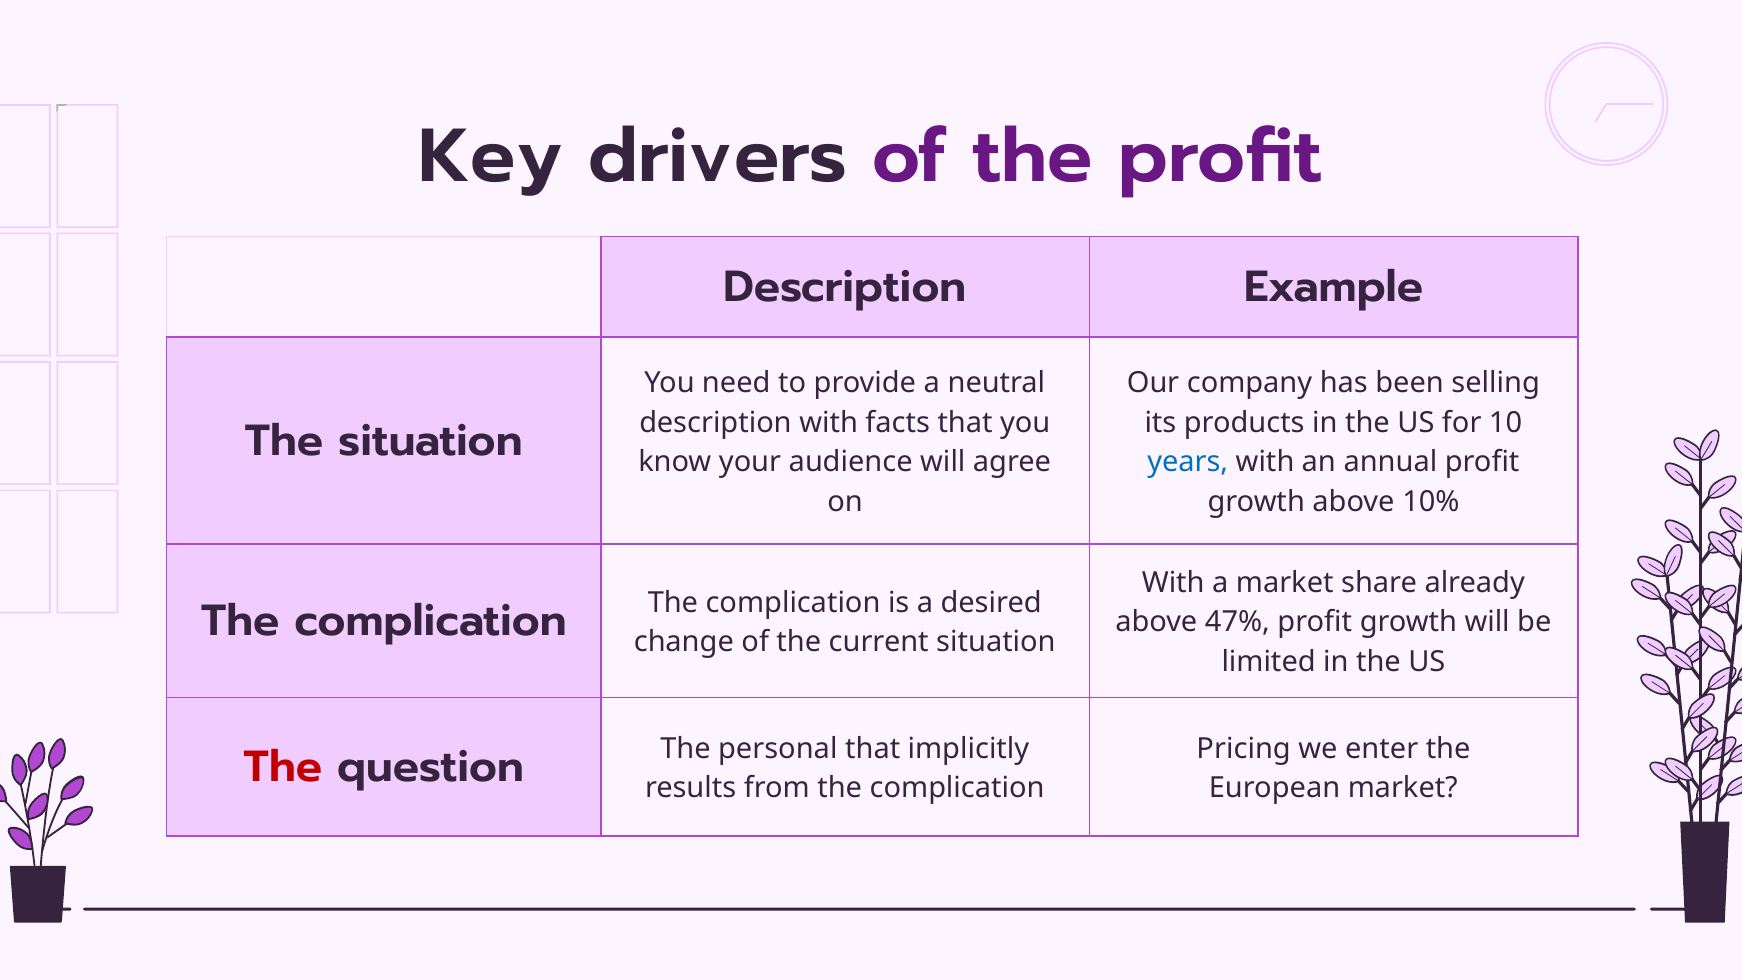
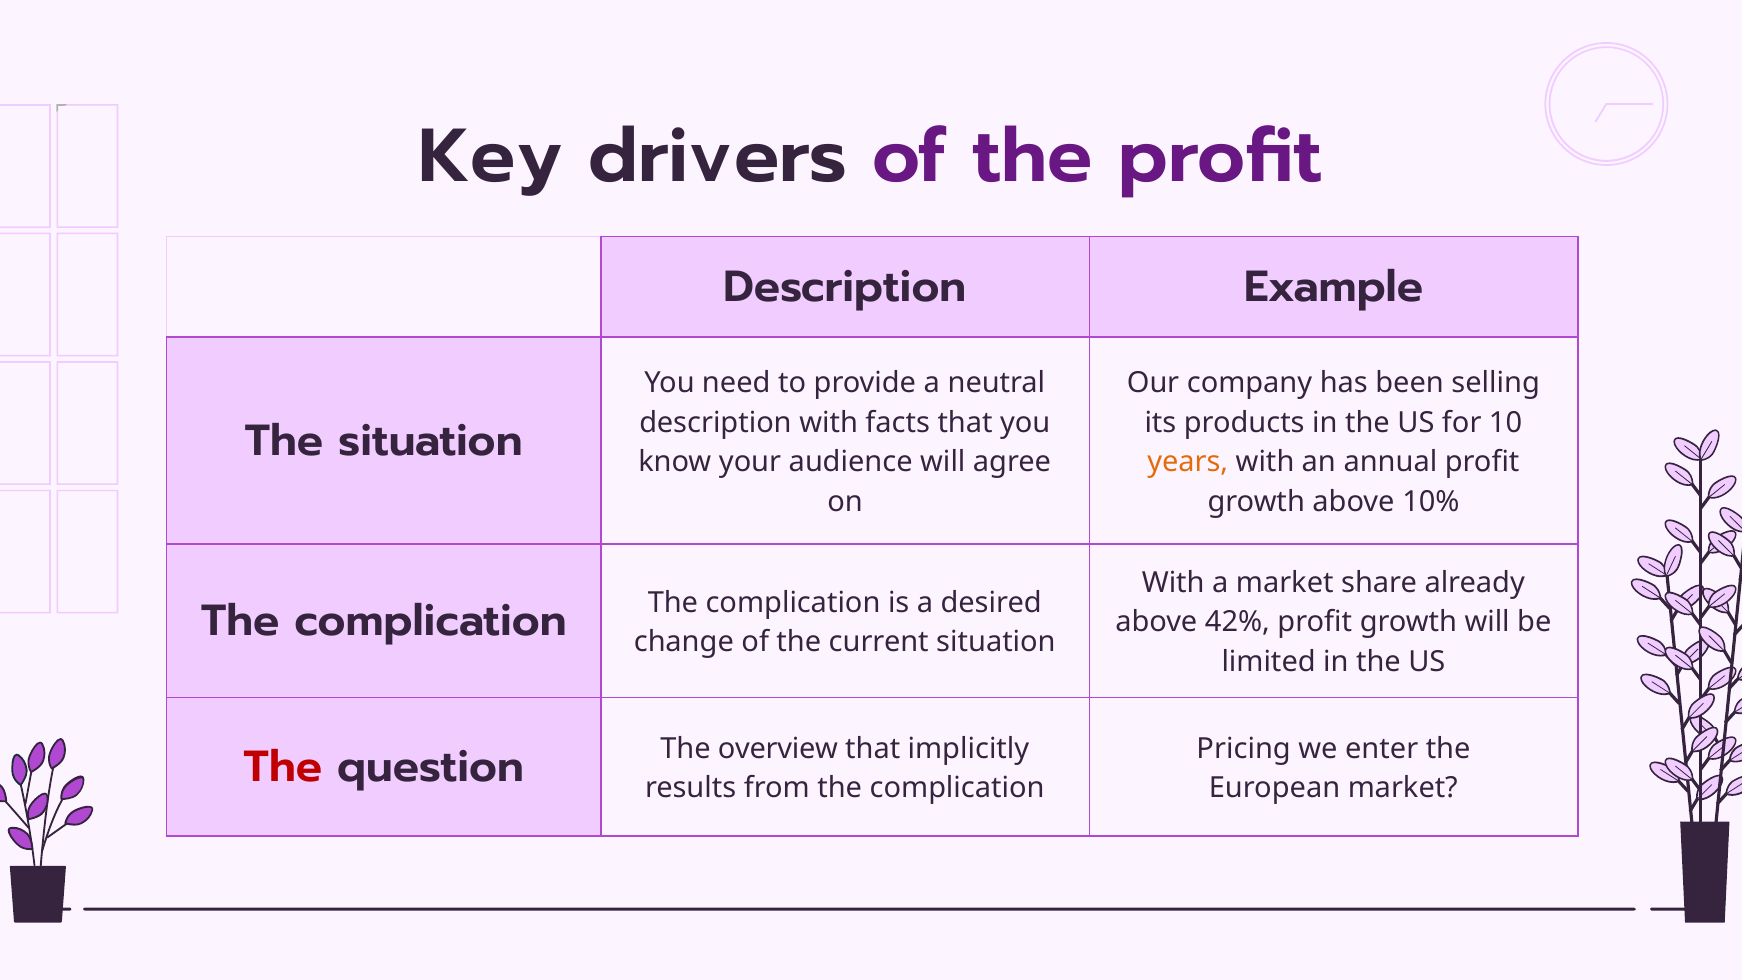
years colour: blue -> orange
47%: 47% -> 42%
personal: personal -> overview
